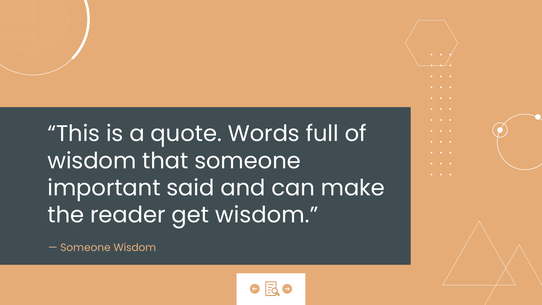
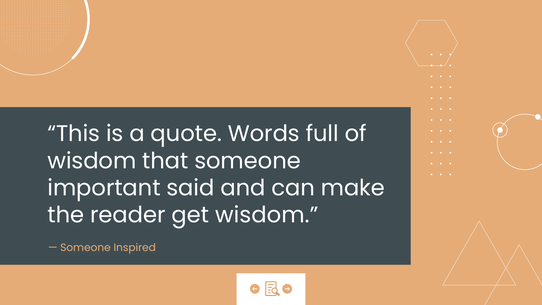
Someone Wisdom: Wisdom -> Inspired
